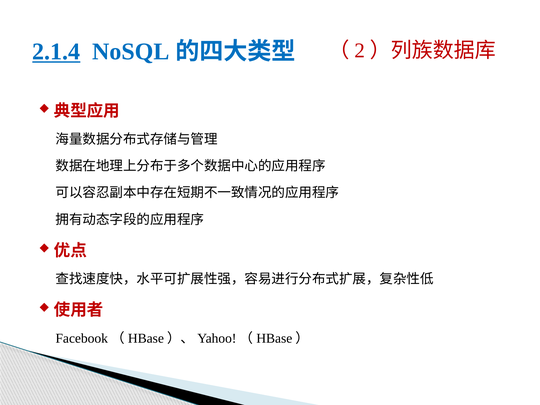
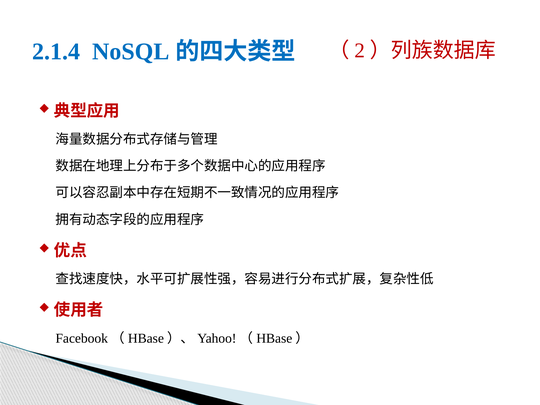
2.1.4 underline: present -> none
